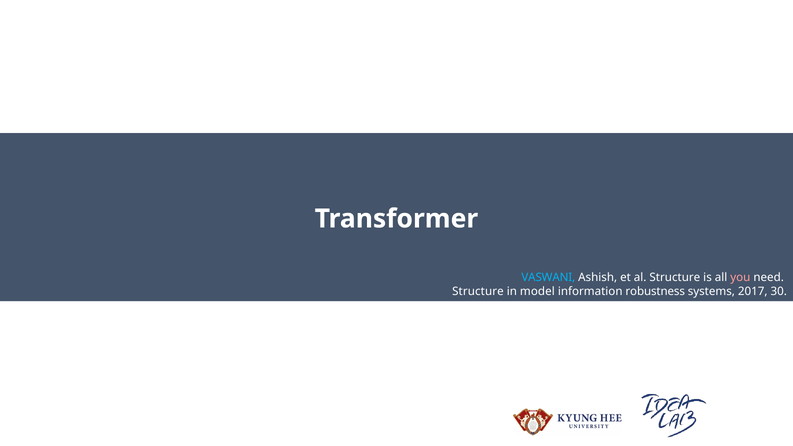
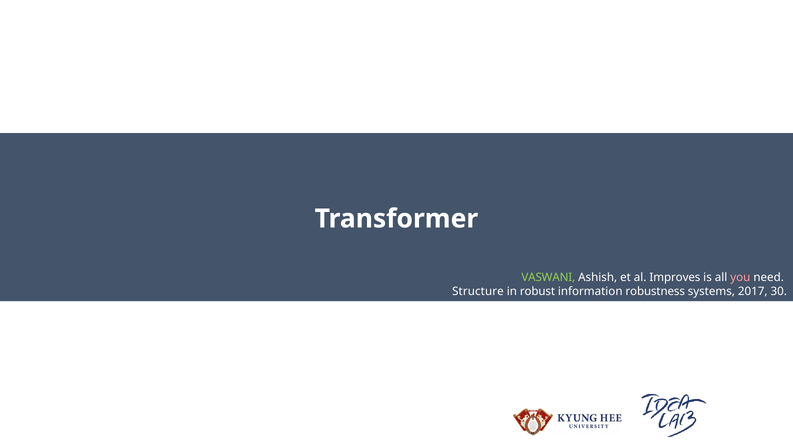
VASWANI colour: light blue -> light green
al Structure: Structure -> Improves
model: model -> robust
